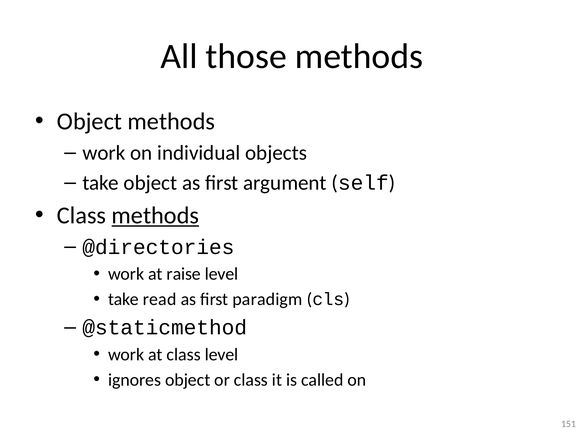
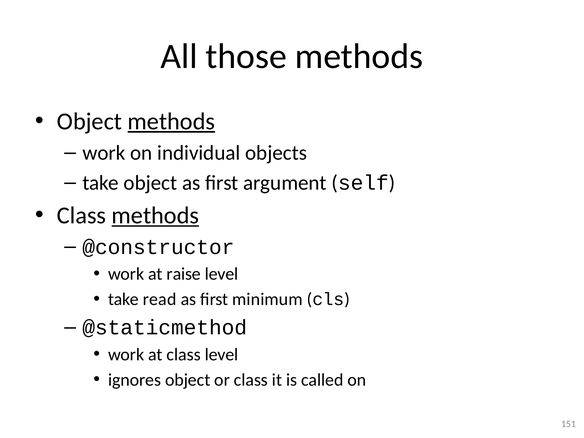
methods at (171, 121) underline: none -> present
@directories: @directories -> @constructor
paradigm: paradigm -> minimum
